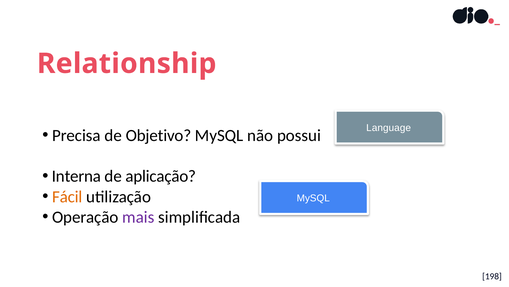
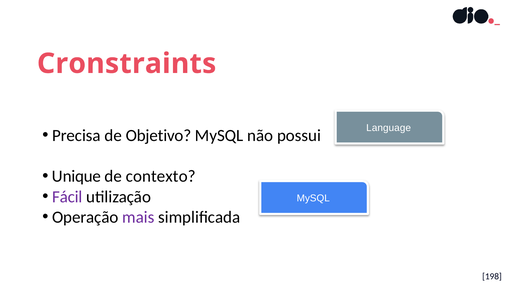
Relationship: Relationship -> Cronstraints
Interna: Interna -> Unique
aplicação: aplicação -> contexto
Fácil colour: orange -> purple
